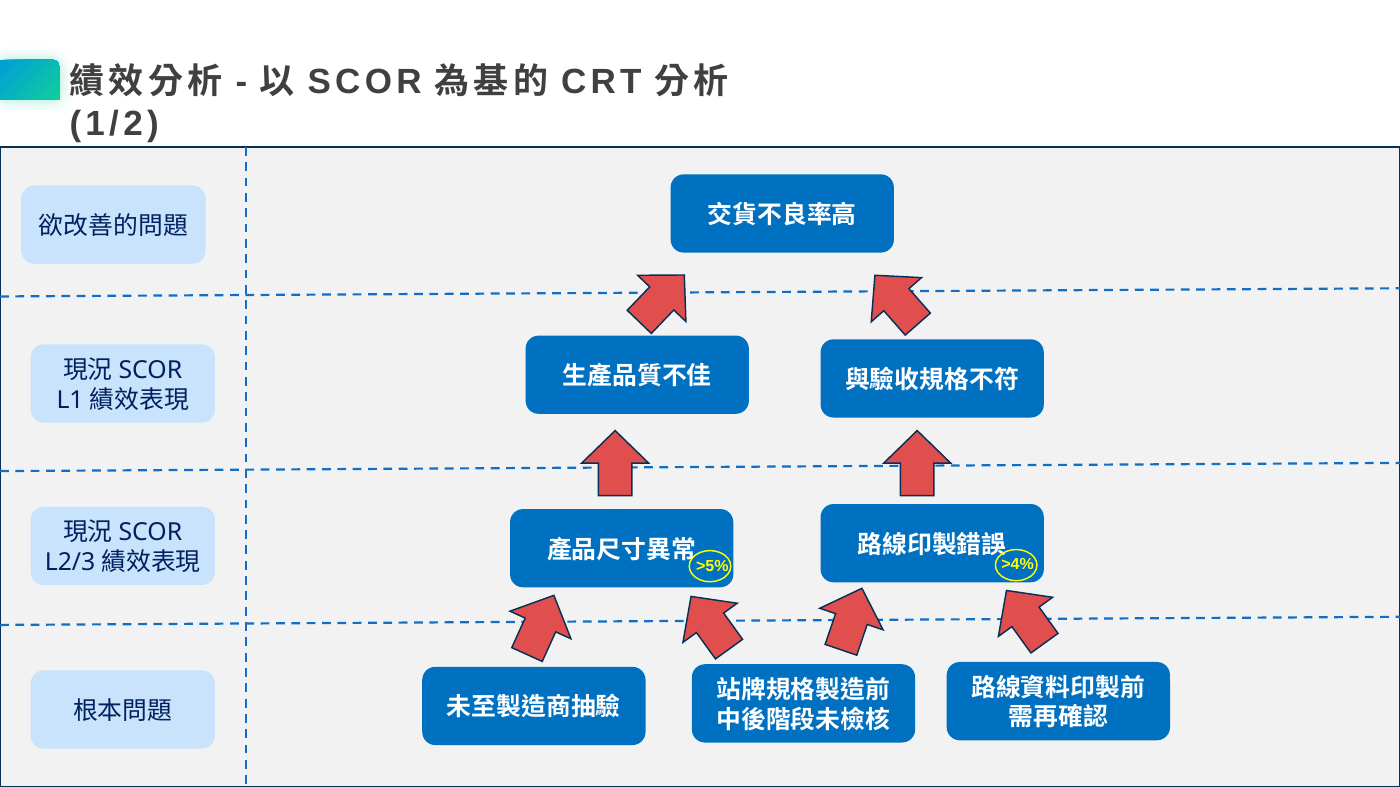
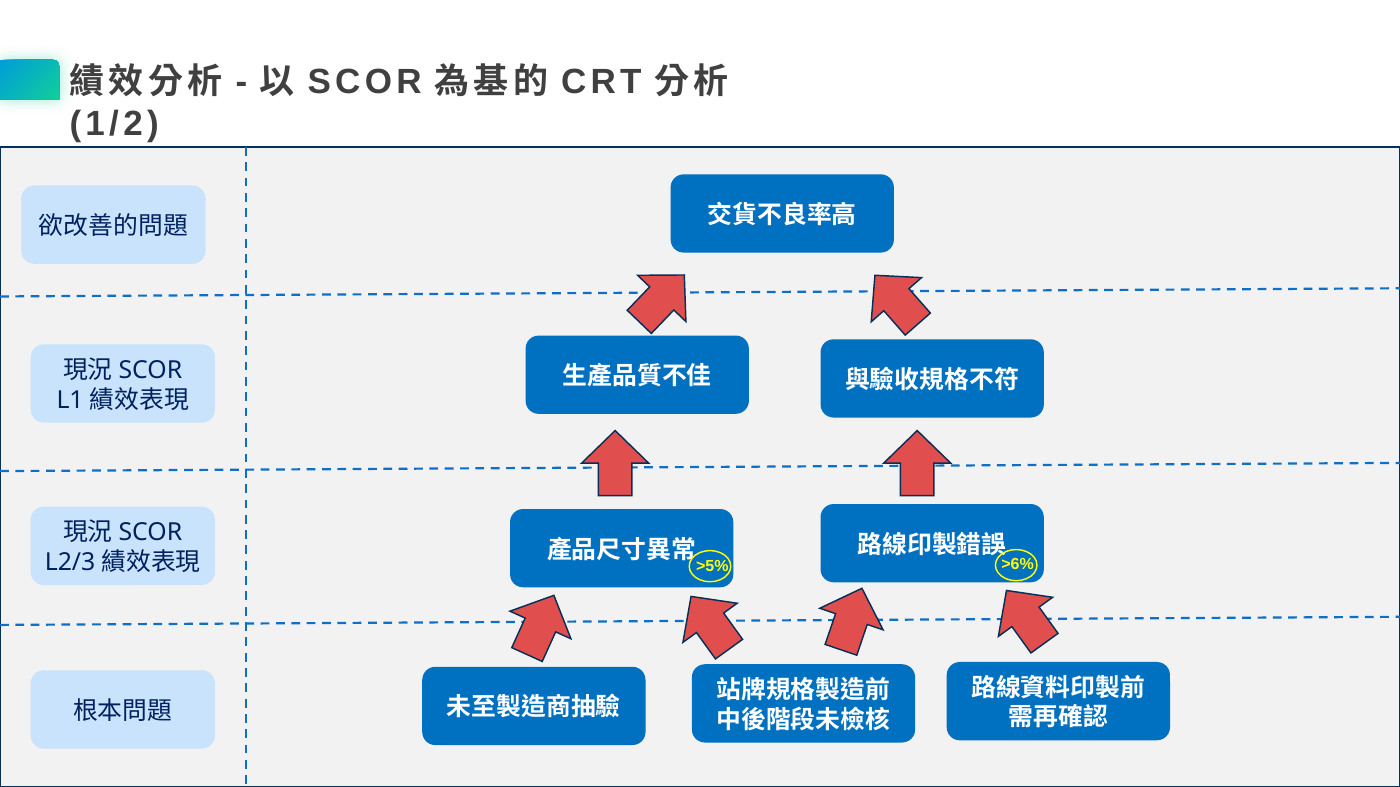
>4%: >4% -> >6%
